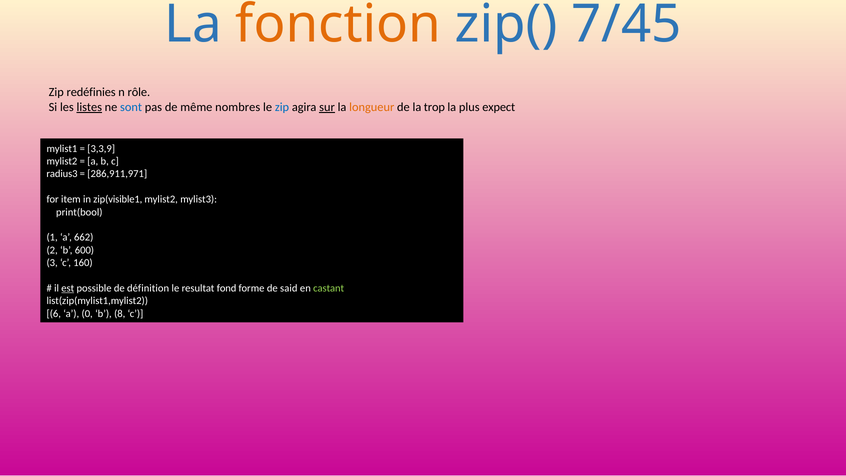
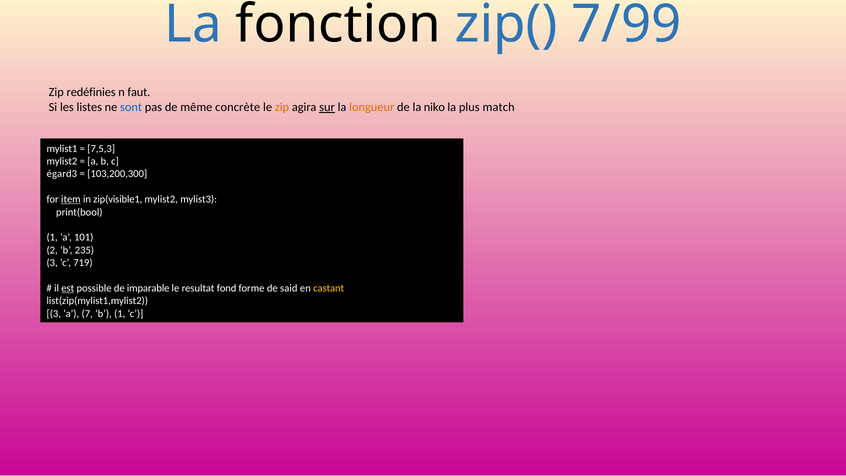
fonction colour: orange -> black
7/45: 7/45 -> 7/99
rôle: rôle -> faut
listes underline: present -> none
nombres: nombres -> concrète
zip at (282, 107) colour: blue -> orange
trop: trop -> niko
expect: expect -> match
3,3,9: 3,3,9 -> 7,5,3
radius3: radius3 -> égard3
286,911,971: 286,911,971 -> 103,200,300
item underline: none -> present
662: 662 -> 101
600: 600 -> 235
160: 160 -> 719
définition: définition -> imparable
castant colour: light green -> yellow
6 at (54, 314): 6 -> 3
0: 0 -> 7
b 8: 8 -> 1
